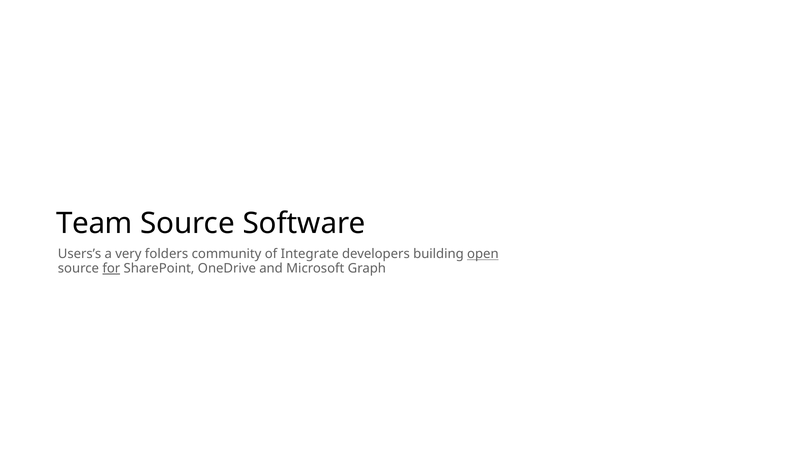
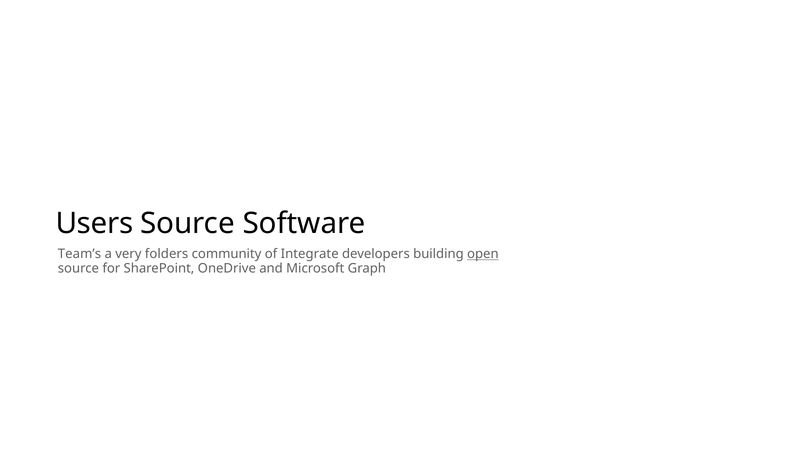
Team: Team -> Users
Users’s: Users’s -> Team’s
for underline: present -> none
